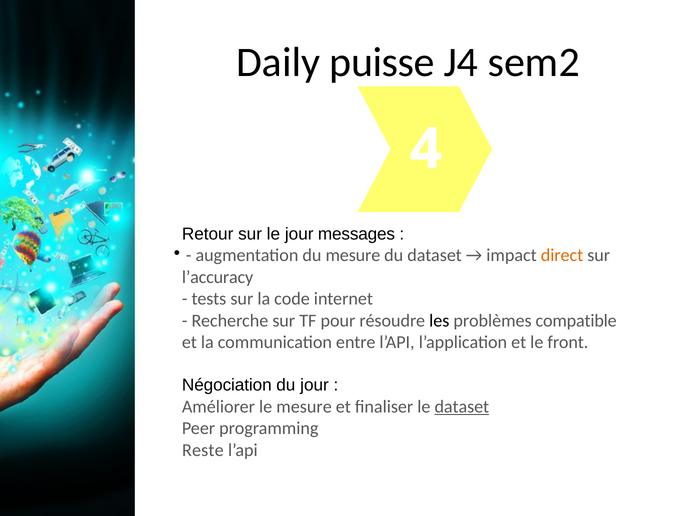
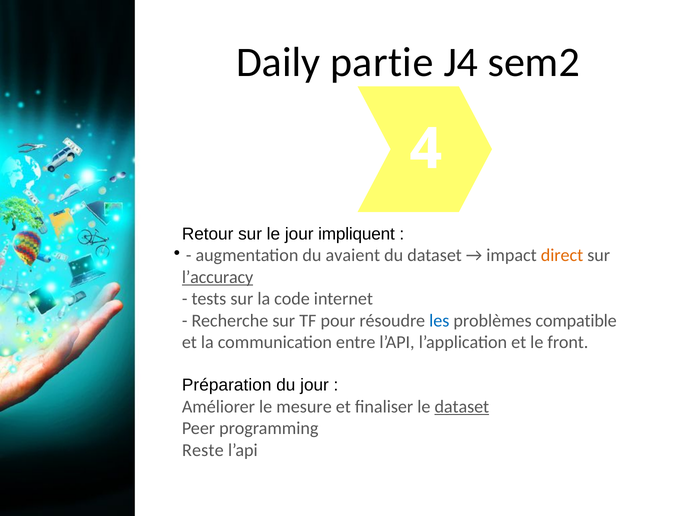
puisse: puisse -> partie
messages: messages -> impliquent
du mesure: mesure -> avaient
l’accuracy underline: none -> present
les colour: black -> blue
Négociation: Négociation -> Préparation
